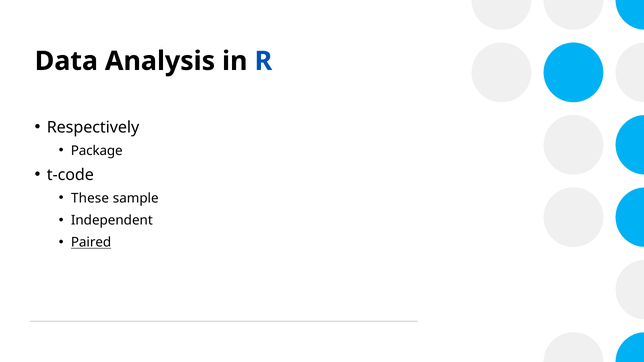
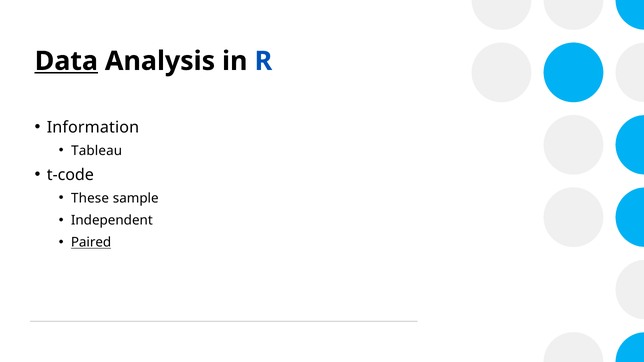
Data underline: none -> present
Respectively: Respectively -> Information
Package: Package -> Tableau
